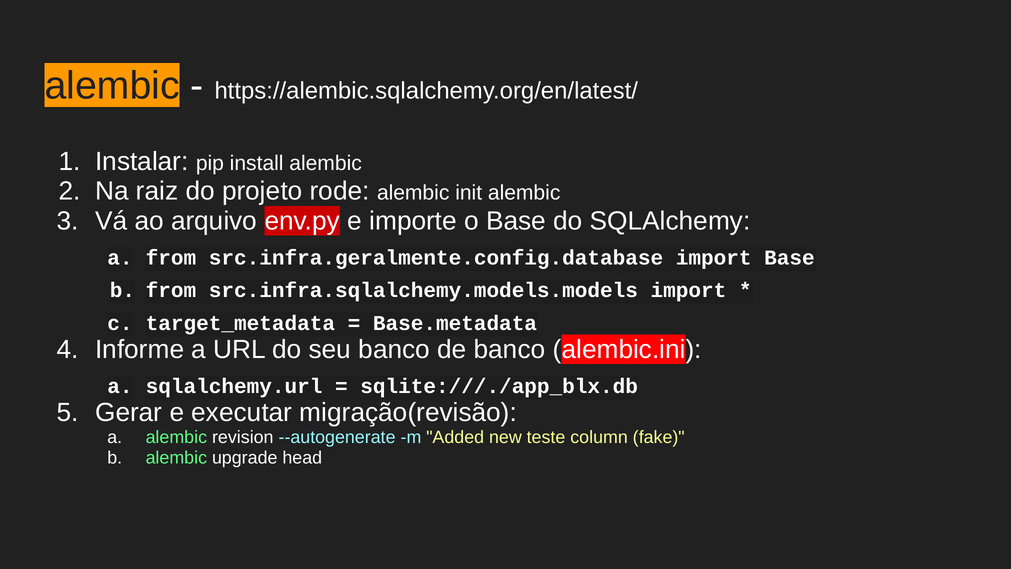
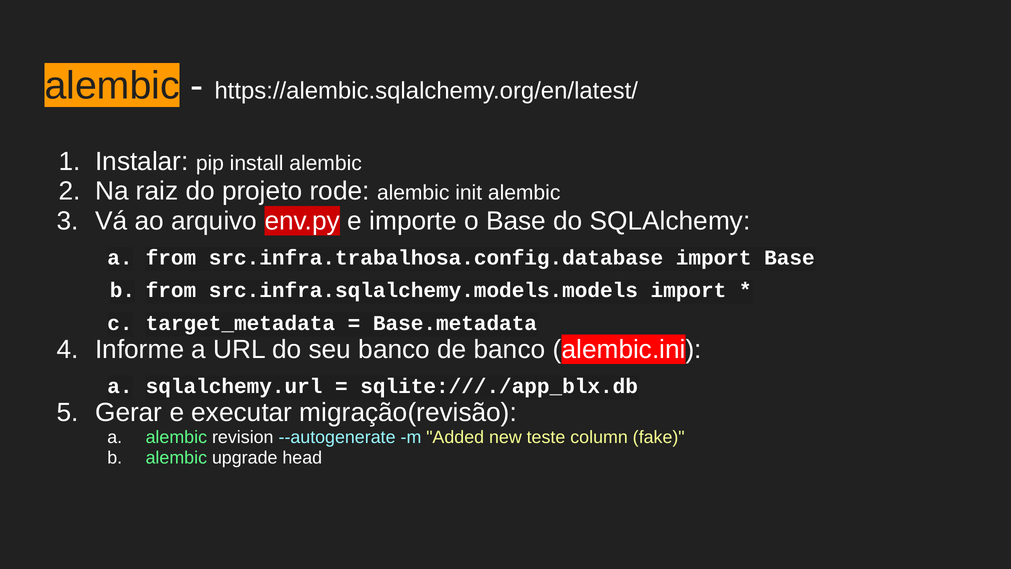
src.infra.geralmente.config.database: src.infra.geralmente.config.database -> src.infra.trabalhosa.config.database
